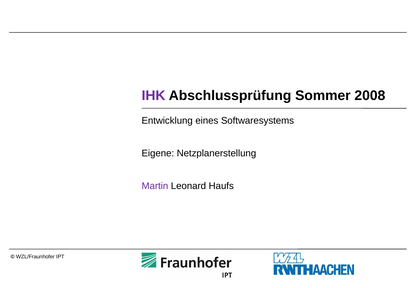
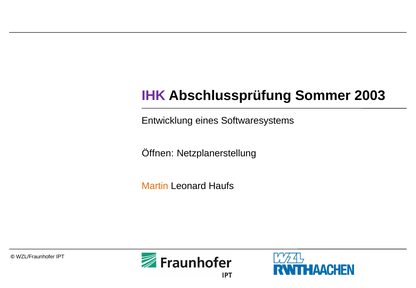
2008: 2008 -> 2003
Eigene: Eigene -> Öffnen
Martin colour: purple -> orange
